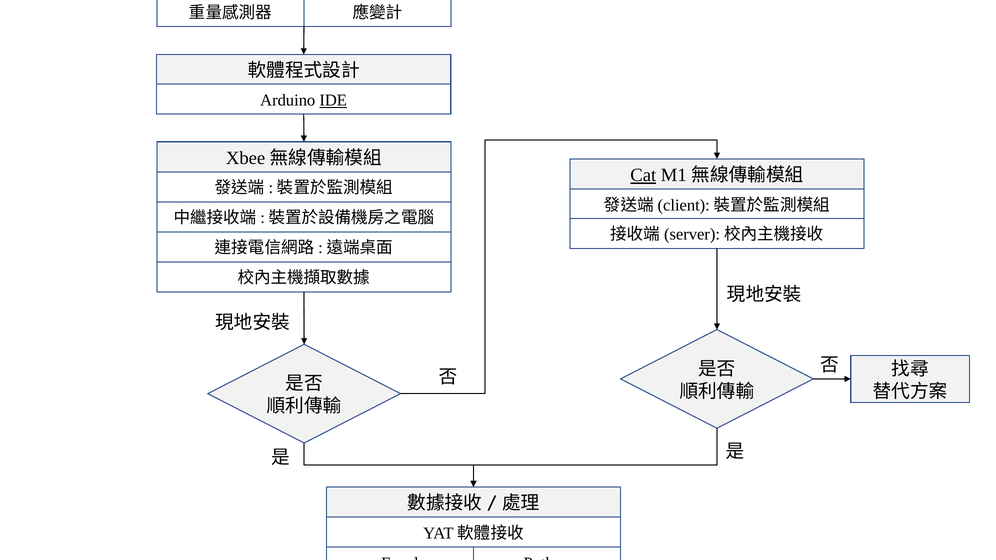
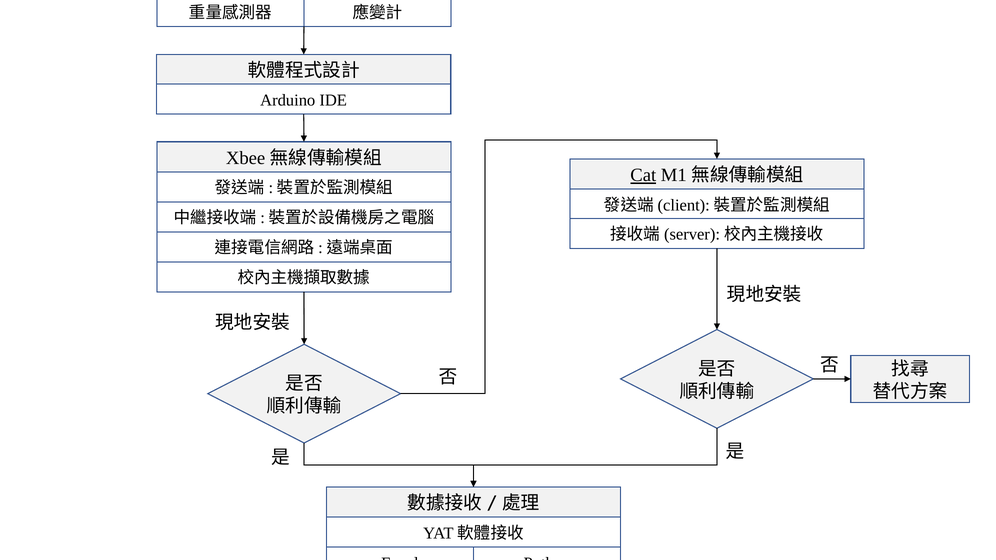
IDE underline: present -> none
